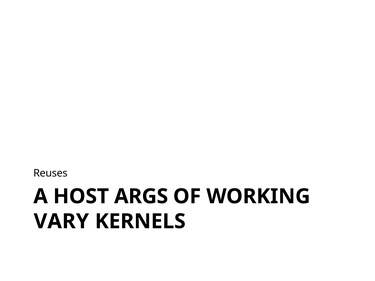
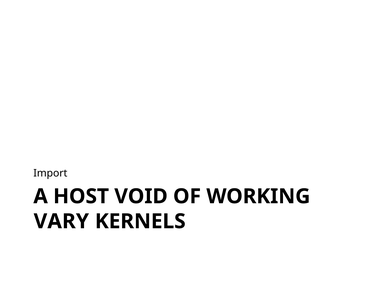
Reuses: Reuses -> Import
ARGS: ARGS -> VOID
